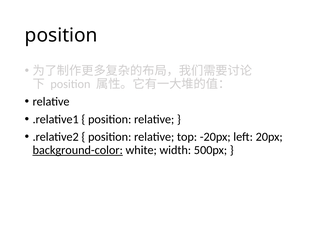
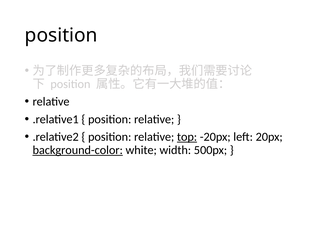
top underline: none -> present
